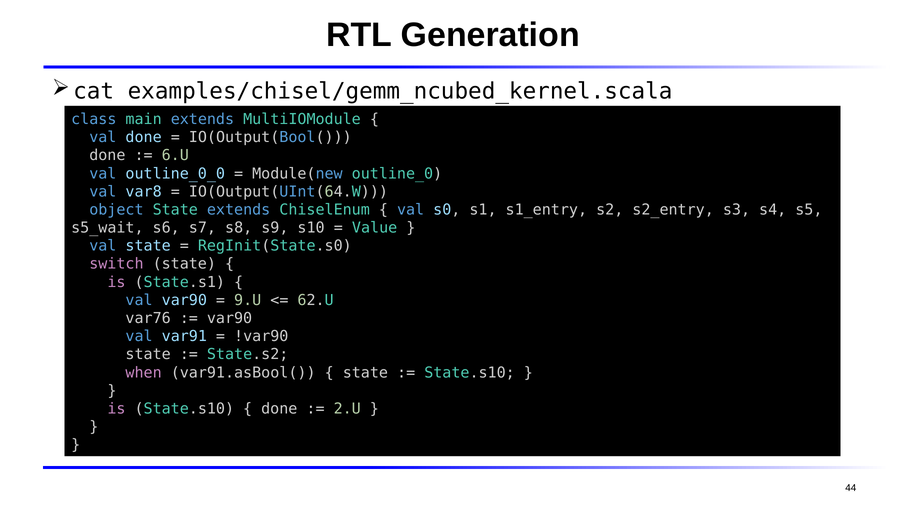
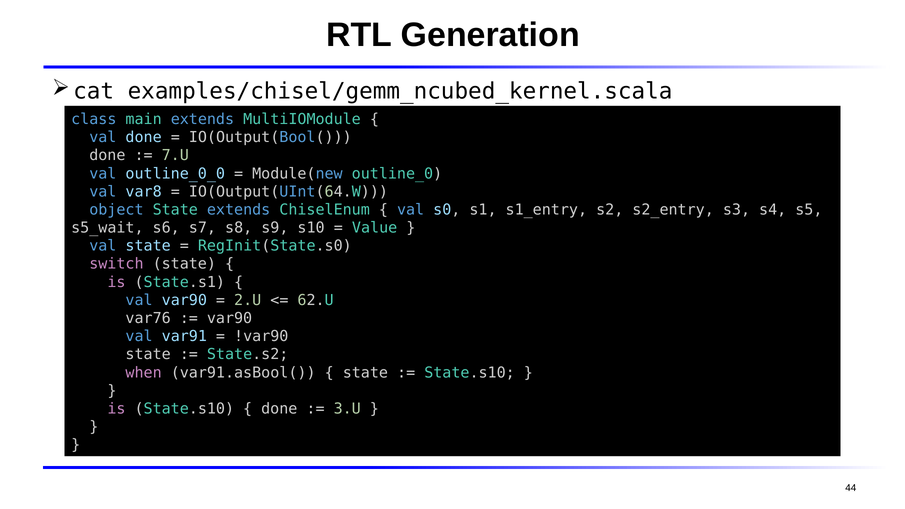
6.U: 6.U -> 7.U
9.U: 9.U -> 2.U
2.U: 2.U -> 3.U
